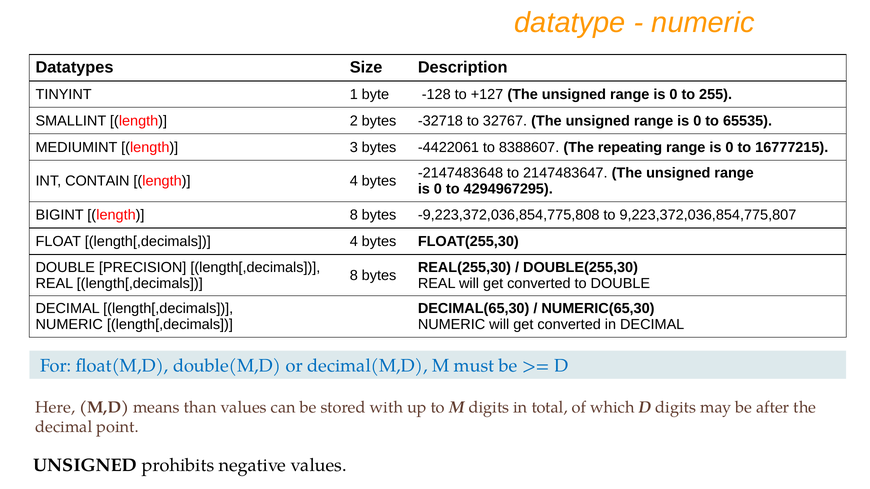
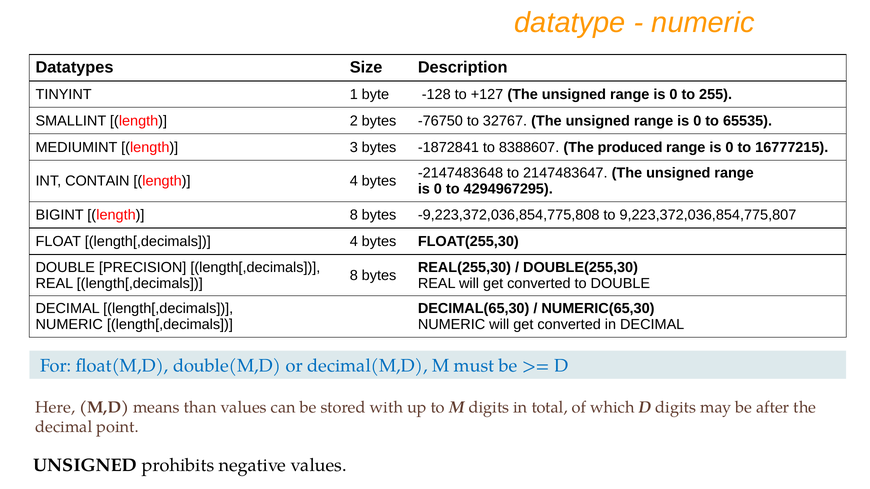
-32718: -32718 -> -76750
-4422061: -4422061 -> -1872841
repeating: repeating -> produced
